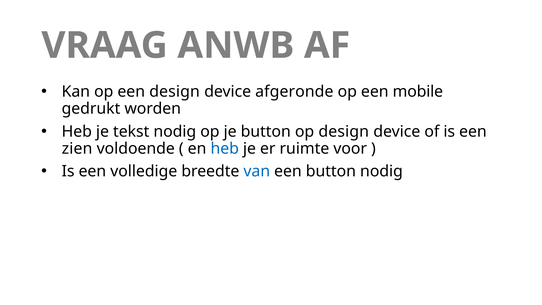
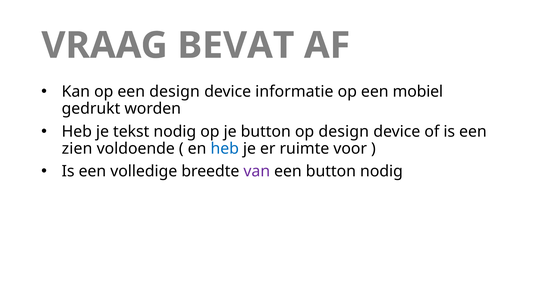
ANWB: ANWB -> BEVAT
afgeronde: afgeronde -> informatie
mobile: mobile -> mobiel
van colour: blue -> purple
